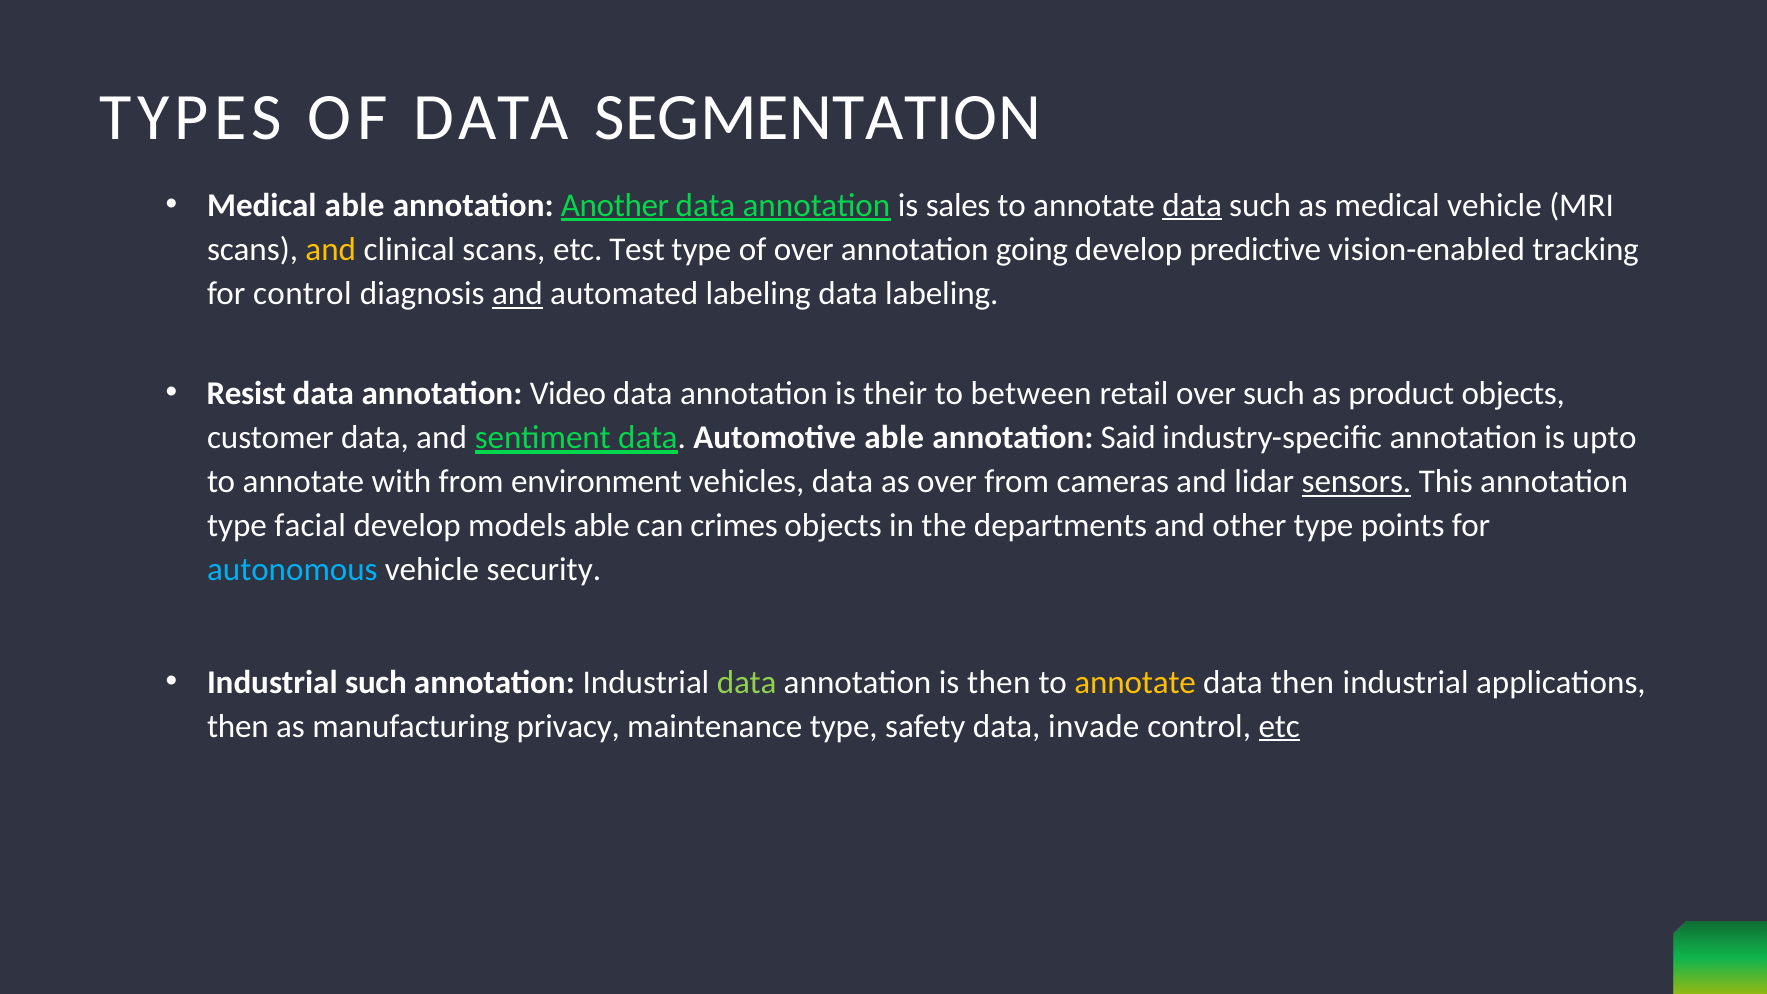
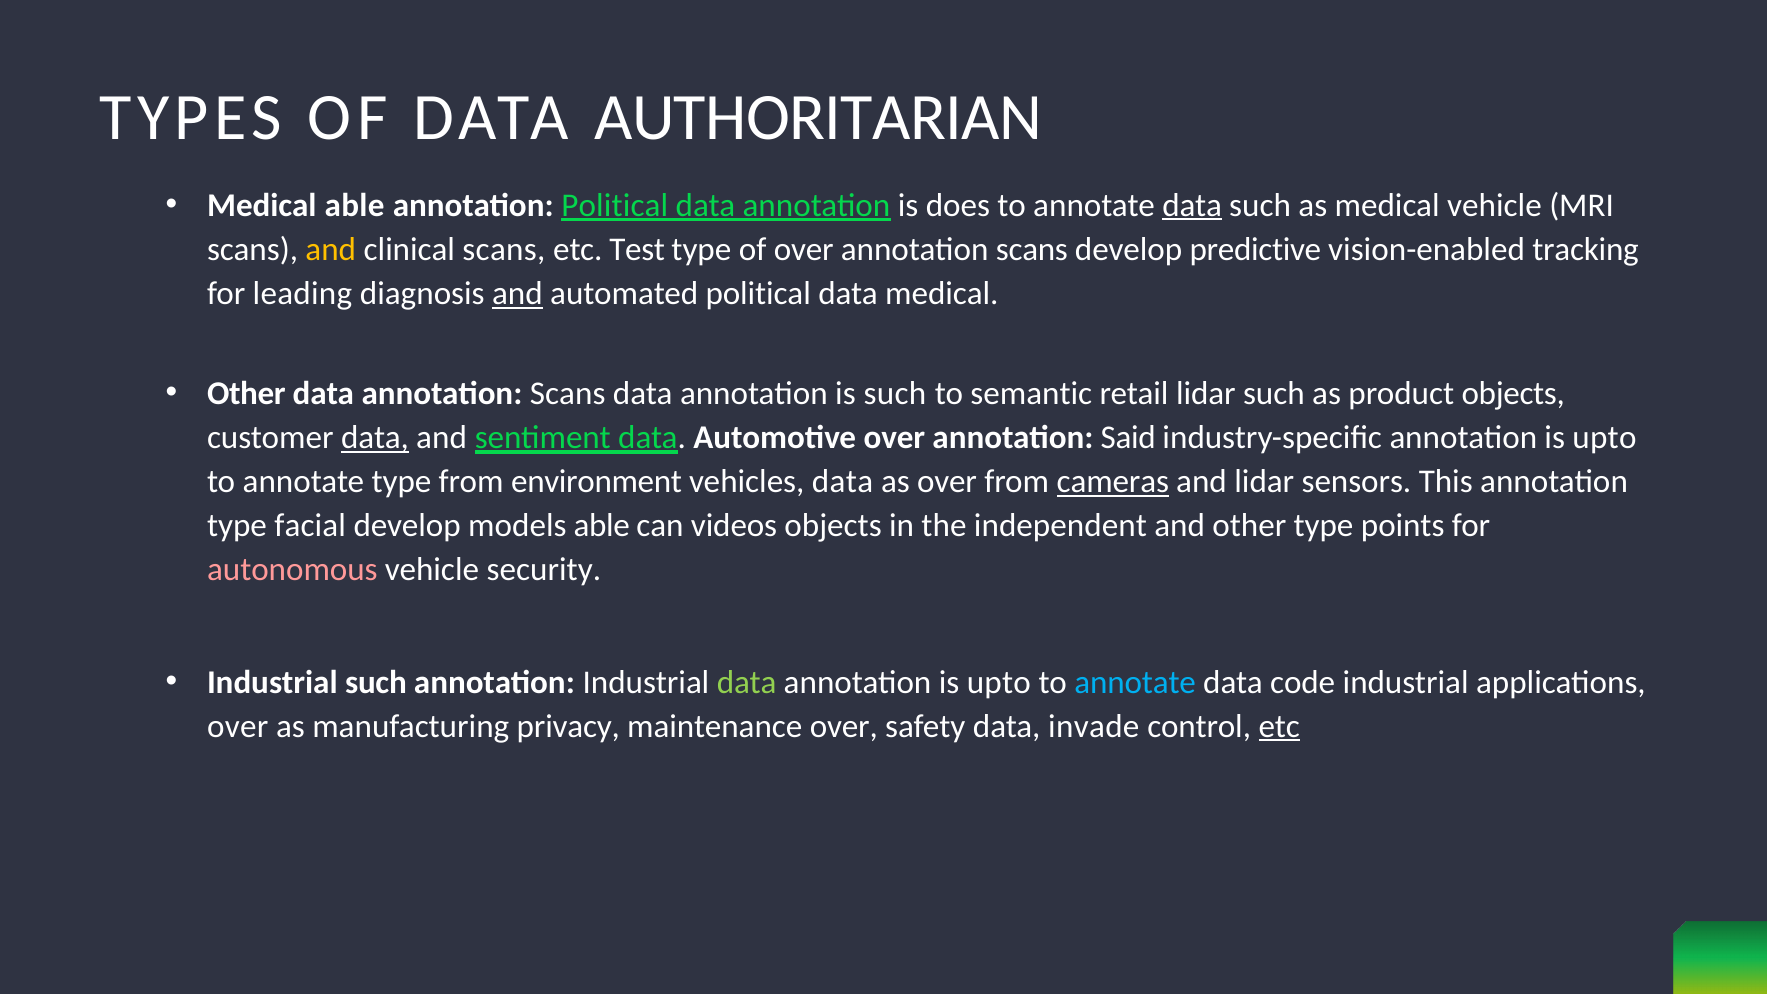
SEGMENTATION: SEGMENTATION -> AUTHORITARIAN
annotation Another: Another -> Political
sales: sales -> does
going at (1032, 250): going -> scans
for control: control -> leading
automated labeling: labeling -> political
data labeling: labeling -> medical
Resist at (246, 394): Resist -> Other
data annotation Video: Video -> Scans
is their: their -> such
between: between -> semantic
retail over: over -> lidar
data at (375, 437) underline: none -> present
Automotive able: able -> over
annotate with: with -> type
cameras underline: none -> present
sensors underline: present -> none
crimes: crimes -> videos
departments: departments -> independent
autonomous colour: light blue -> pink
then at (999, 682): then -> upto
annotate at (1135, 682) colour: yellow -> light blue
data then: then -> code
then at (238, 726): then -> over
maintenance type: type -> over
